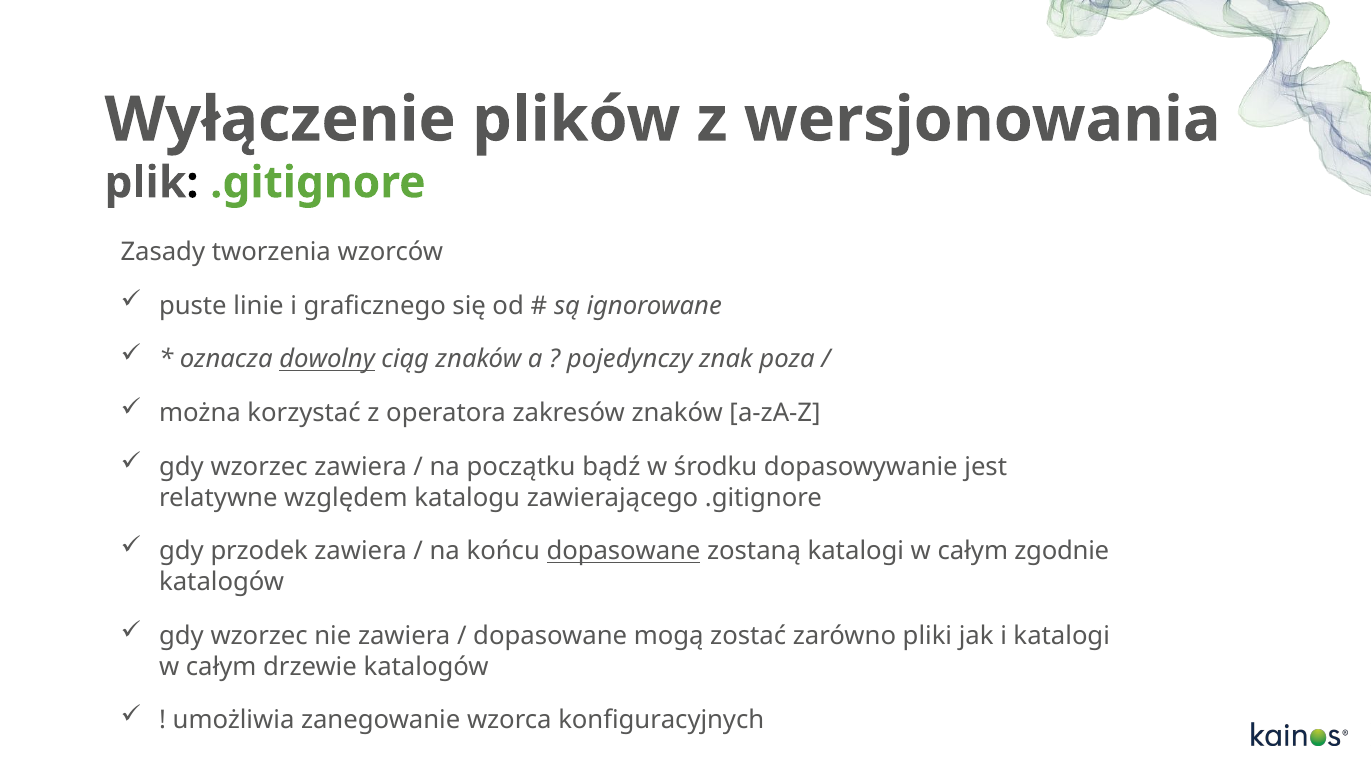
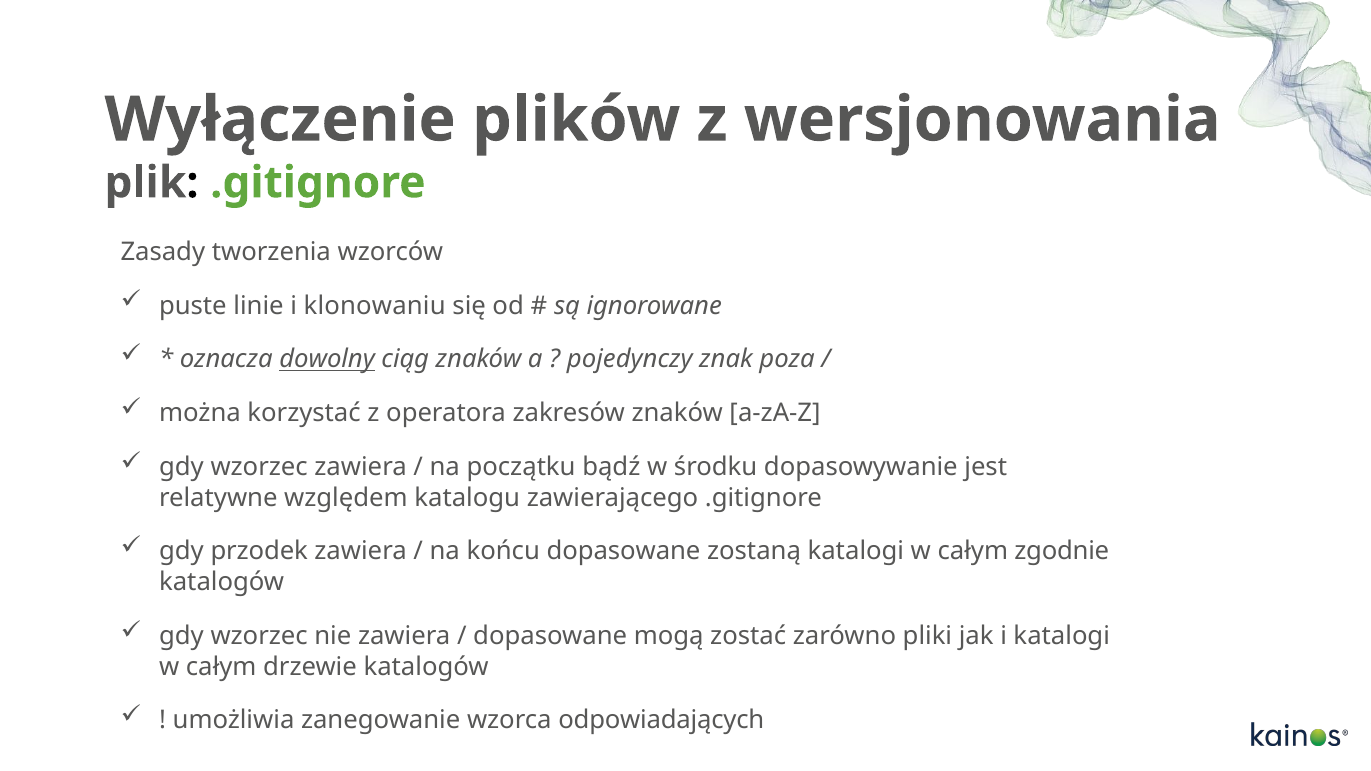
graficznego: graficznego -> klonowaniu
dopasowane at (624, 551) underline: present -> none
konfiguracyjnych: konfiguracyjnych -> odpowiadających
